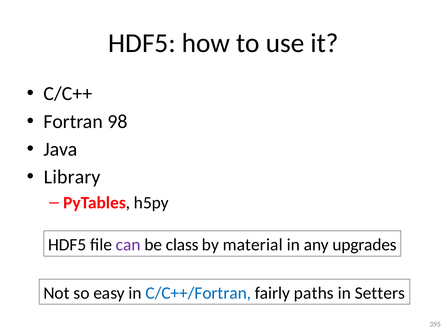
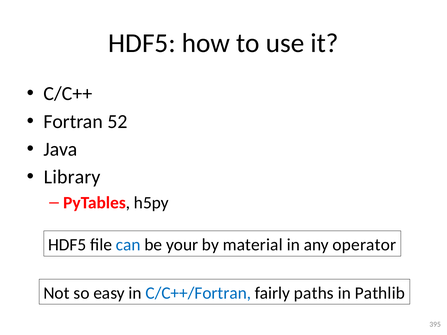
98: 98 -> 52
can colour: purple -> blue
class: class -> your
upgrades: upgrades -> operator
Setters: Setters -> Pathlib
